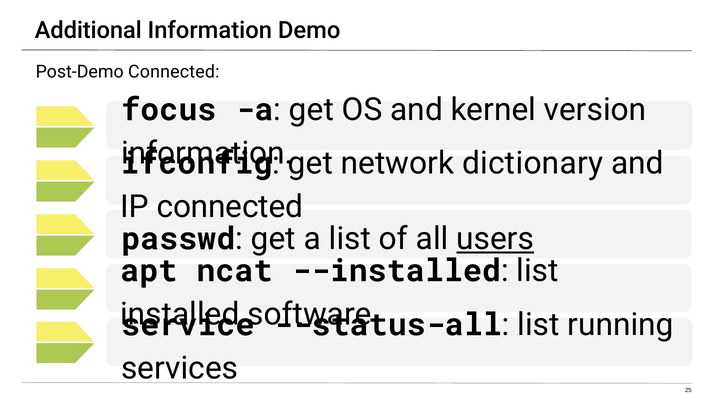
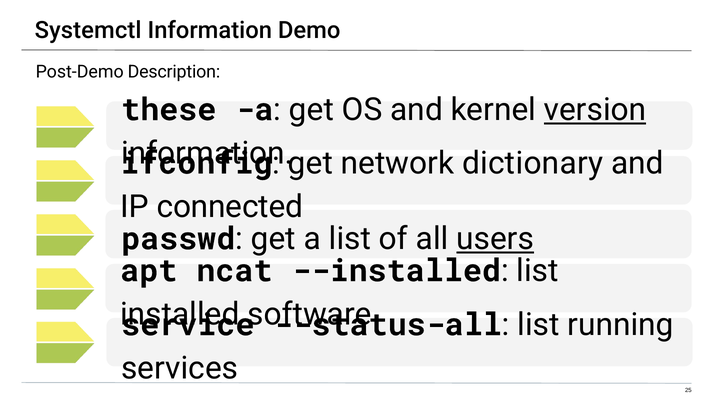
Additional: Additional -> Systemctl
Post-Demo Connected: Connected -> Description
focus: focus -> these
version underline: none -> present
